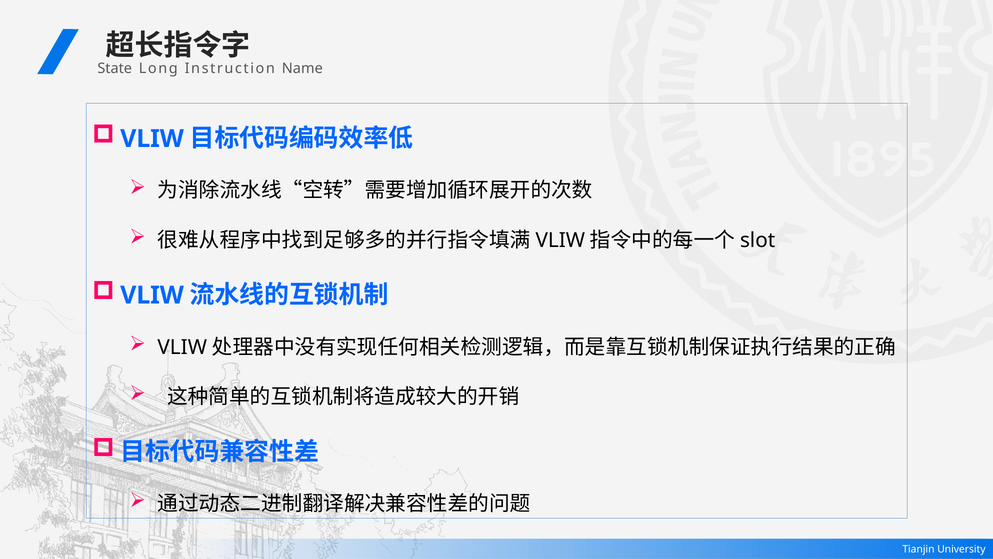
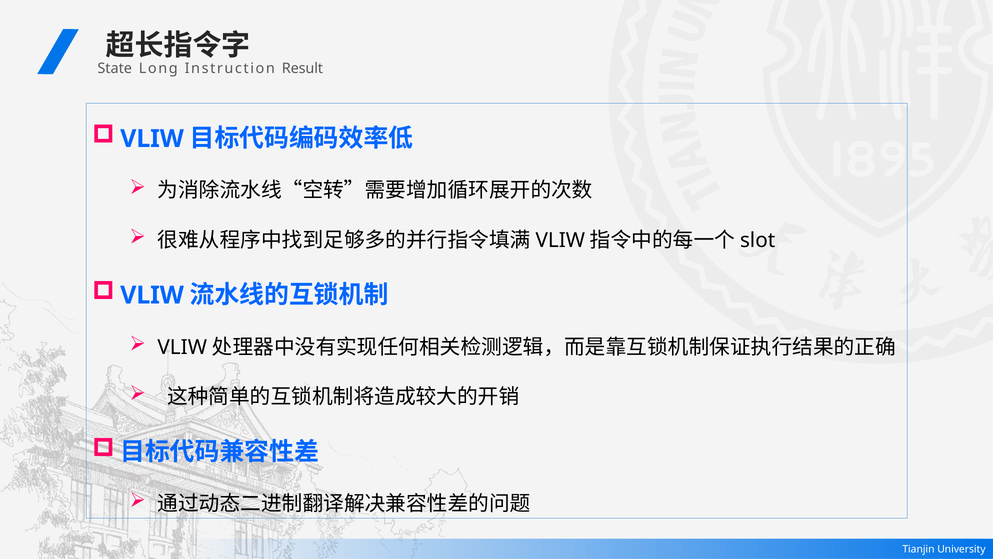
Name: Name -> Result
